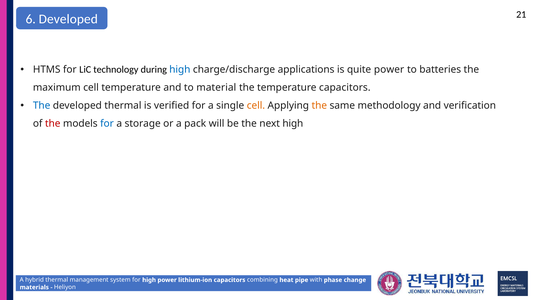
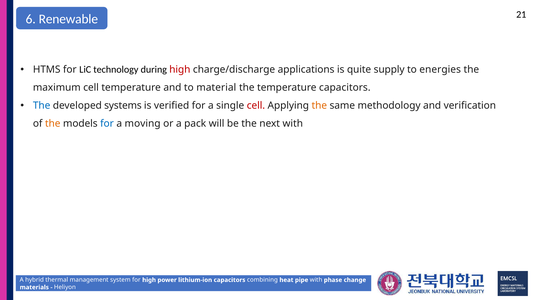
6 Developed: Developed -> Renewable
high at (180, 70) colour: blue -> red
quite power: power -> supply
batteries: batteries -> energies
developed thermal: thermal -> systems
cell at (256, 106) colour: orange -> red
the at (53, 124) colour: red -> orange
storage: storage -> moving
next high: high -> with
